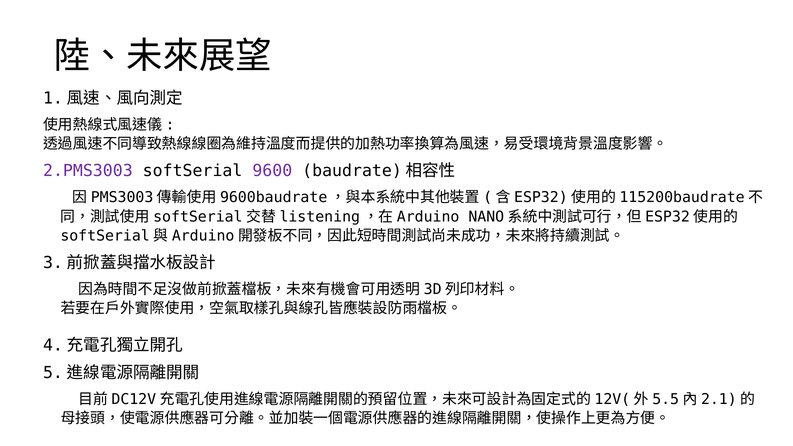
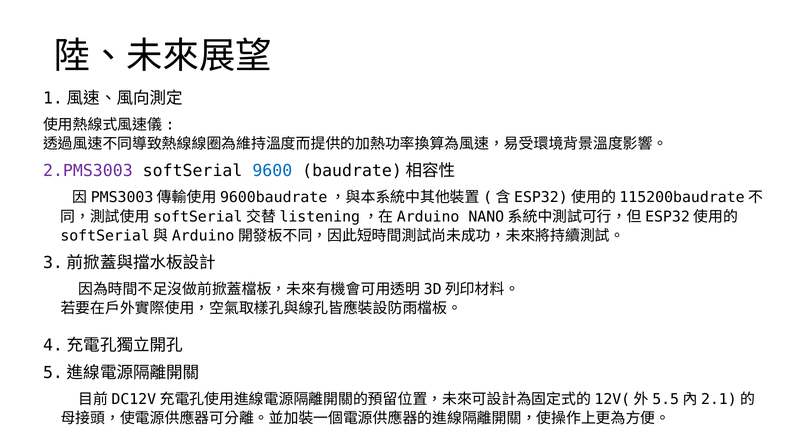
9600 colour: purple -> blue
